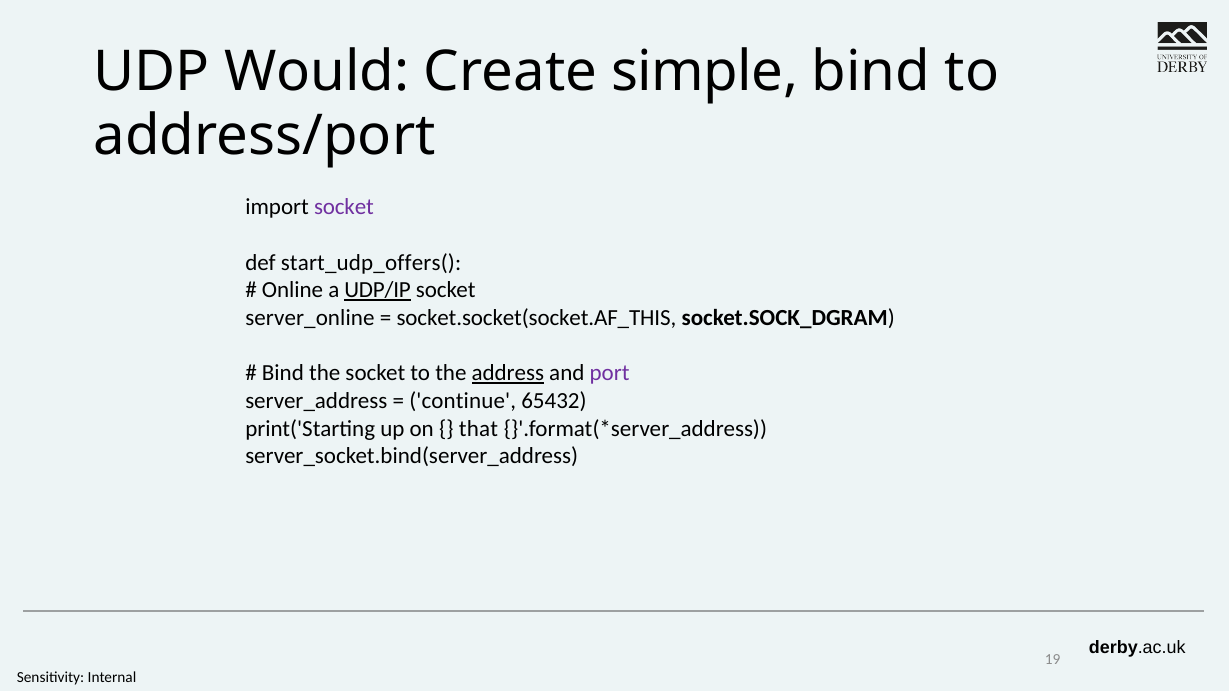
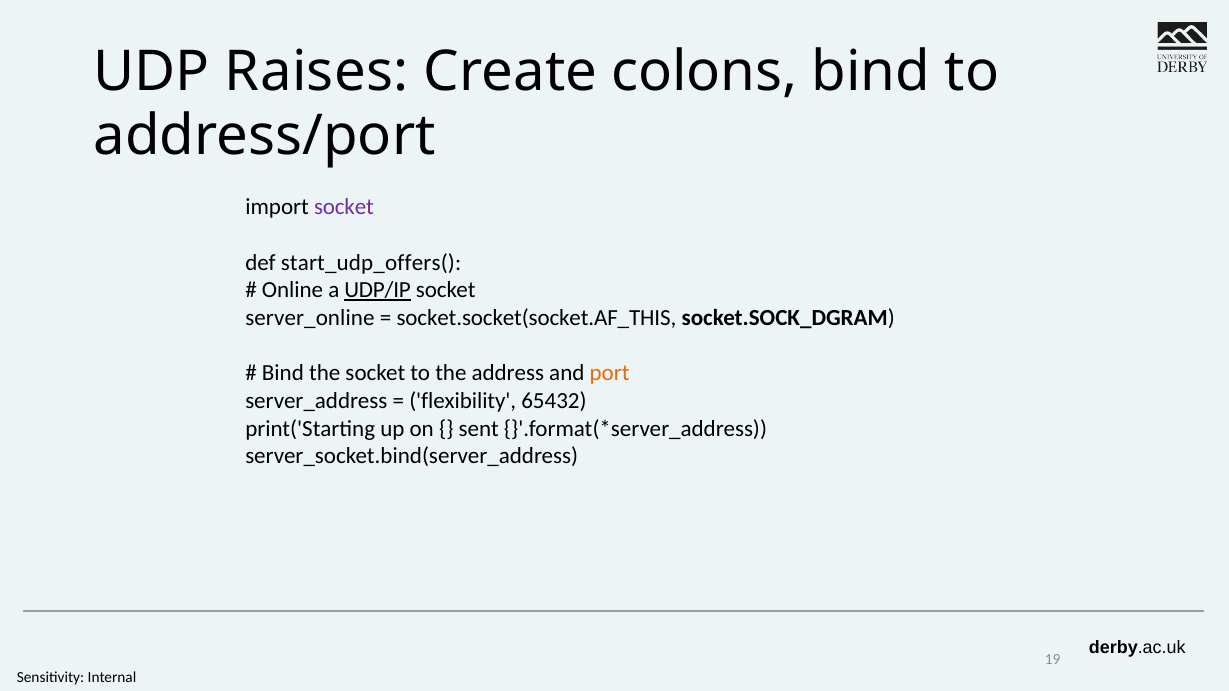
Would: Would -> Raises
simple: simple -> colons
address underline: present -> none
port colour: purple -> orange
continue: continue -> flexibility
that: that -> sent
